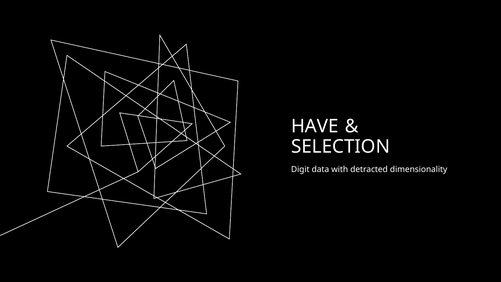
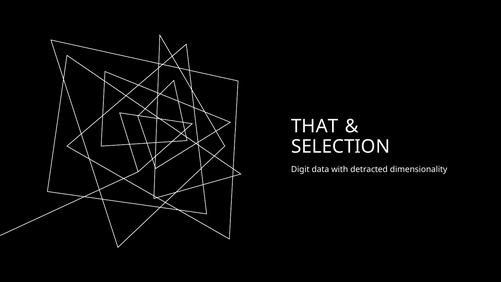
HAVE: HAVE -> THAT
